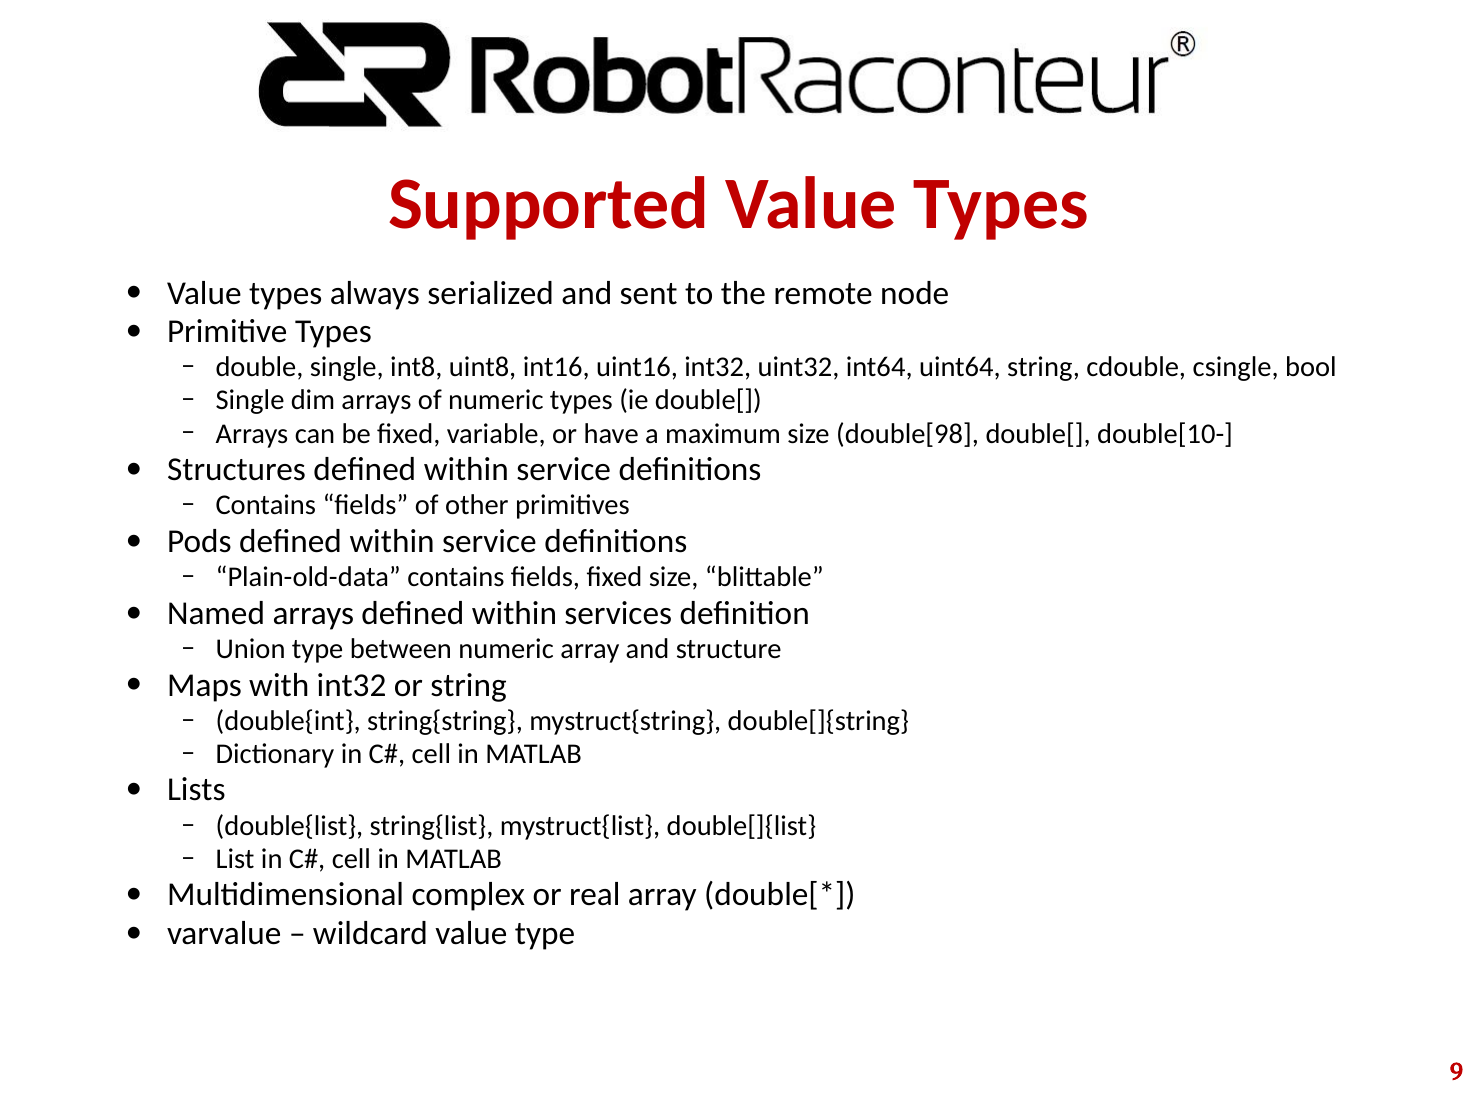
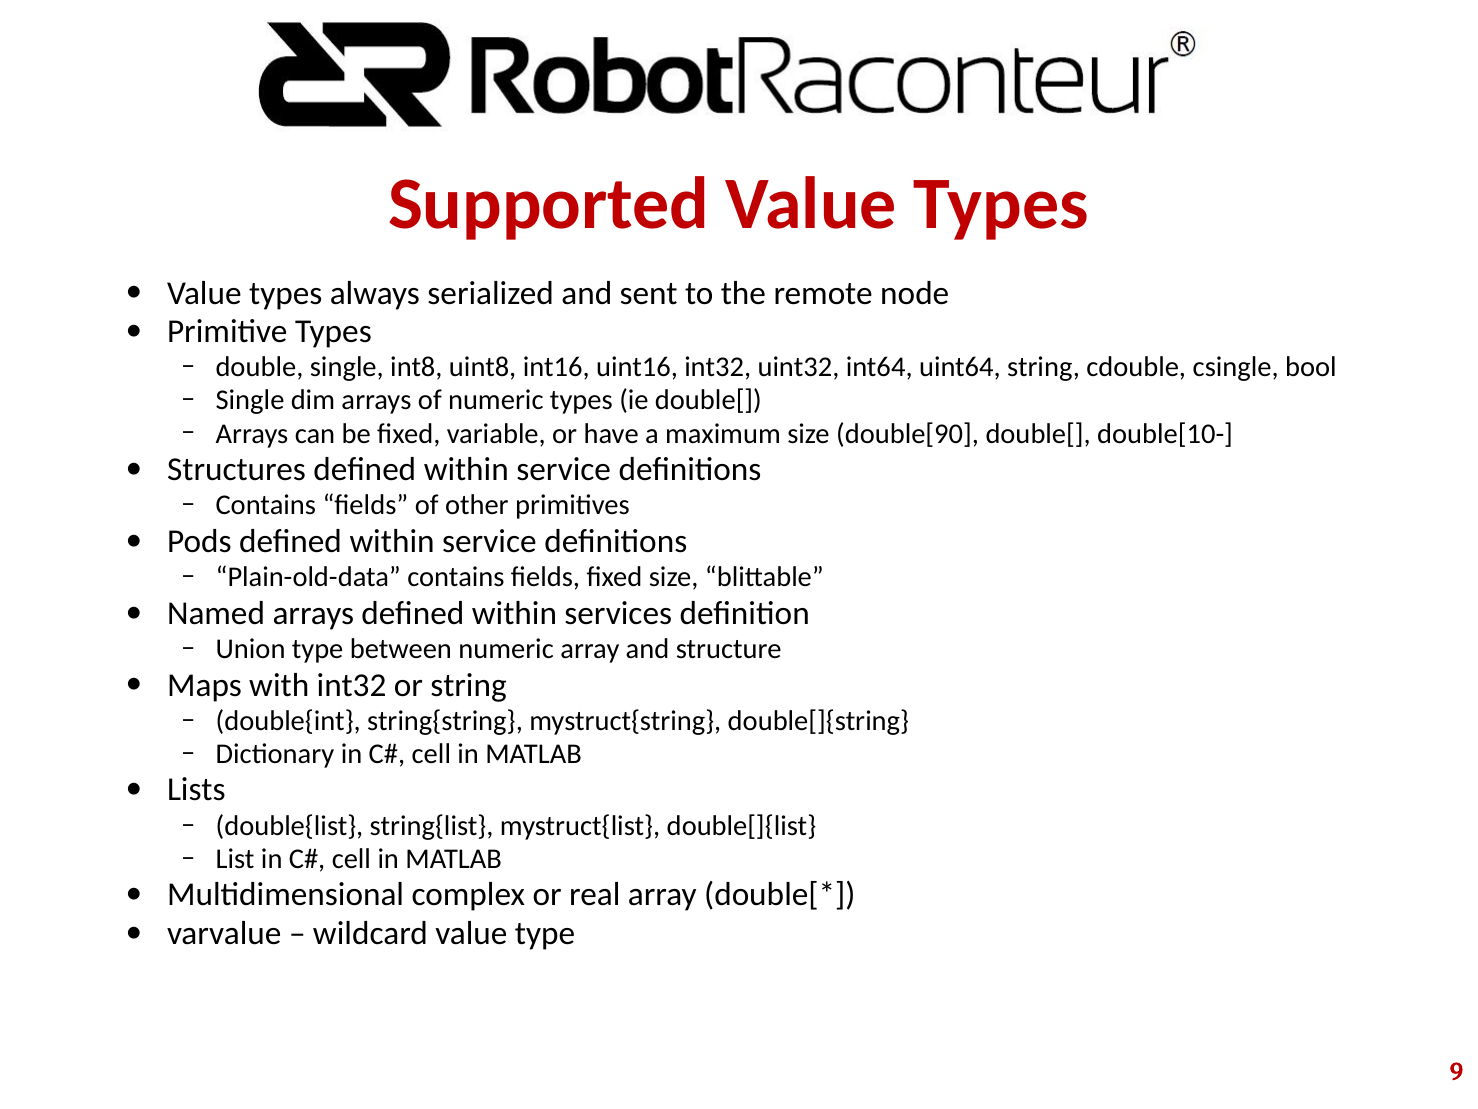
double[98: double[98 -> double[90
